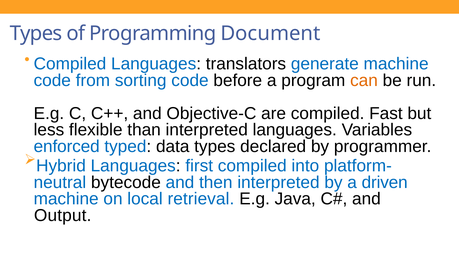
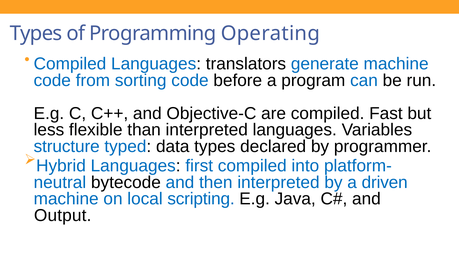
Document: Document -> Operating
can colour: orange -> blue
enforced: enforced -> structure
retrieval: retrieval -> scripting
